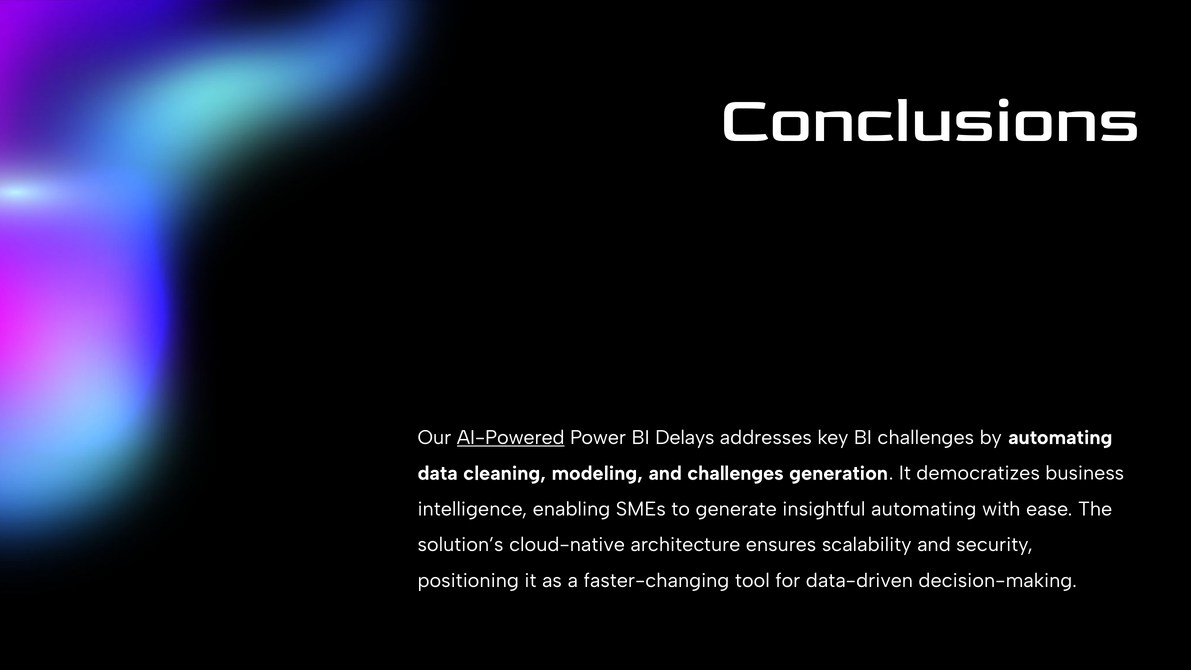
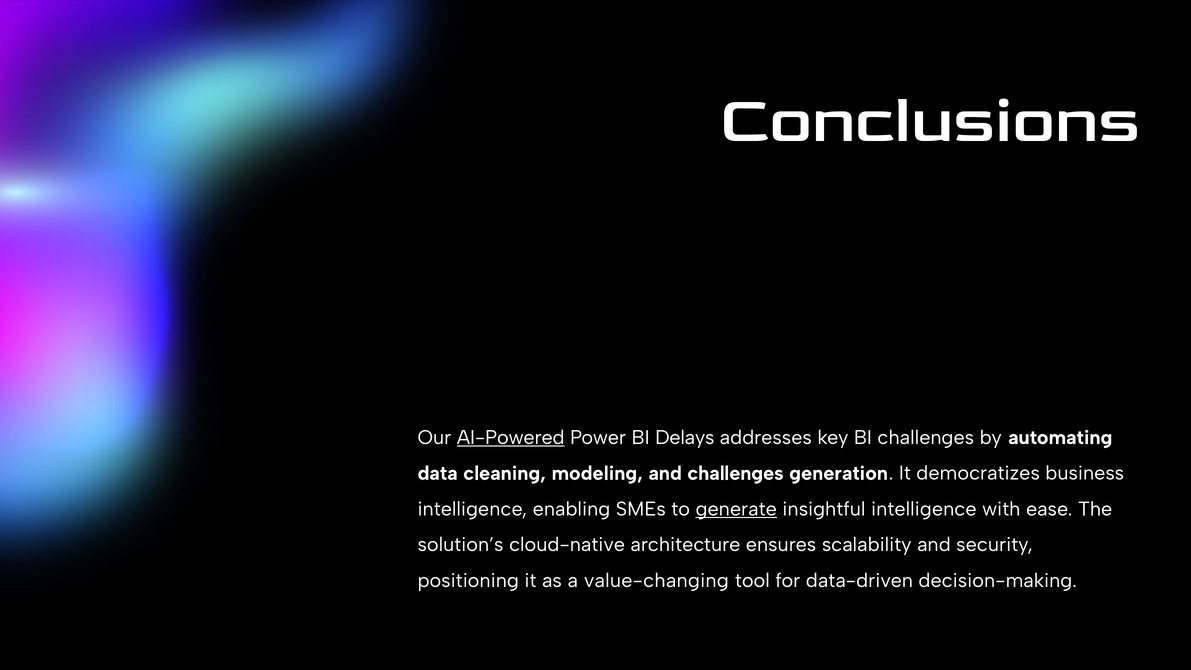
generate underline: none -> present
insightful automating: automating -> intelligence
faster-changing: faster-changing -> value-changing
